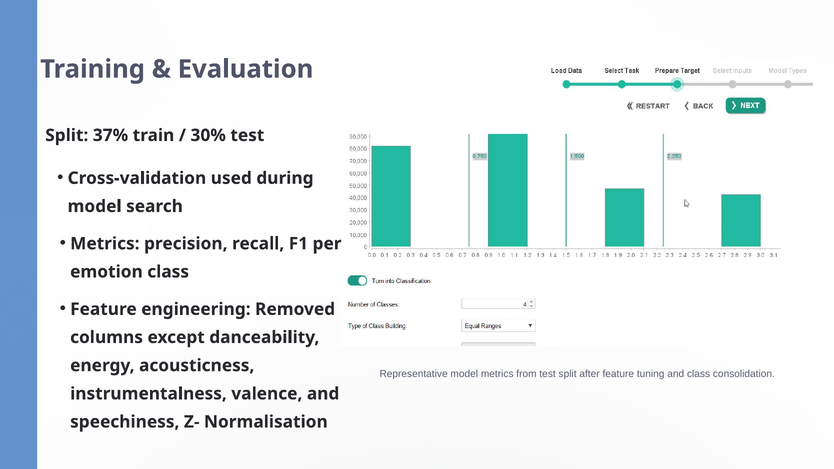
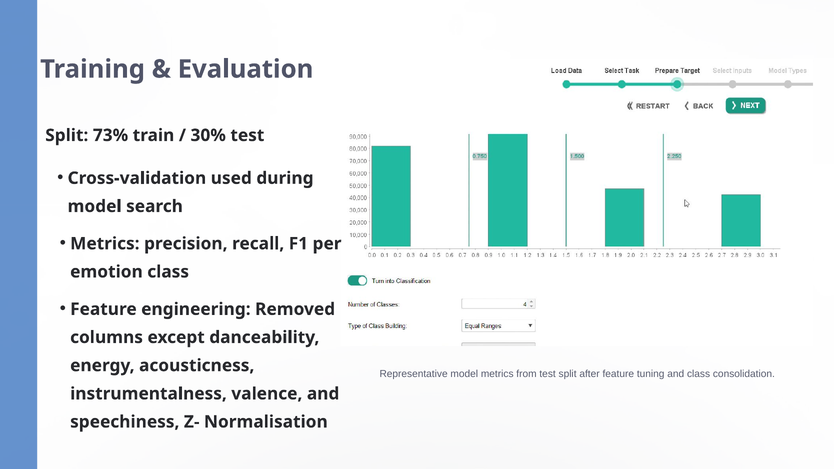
37%: 37% -> 73%
